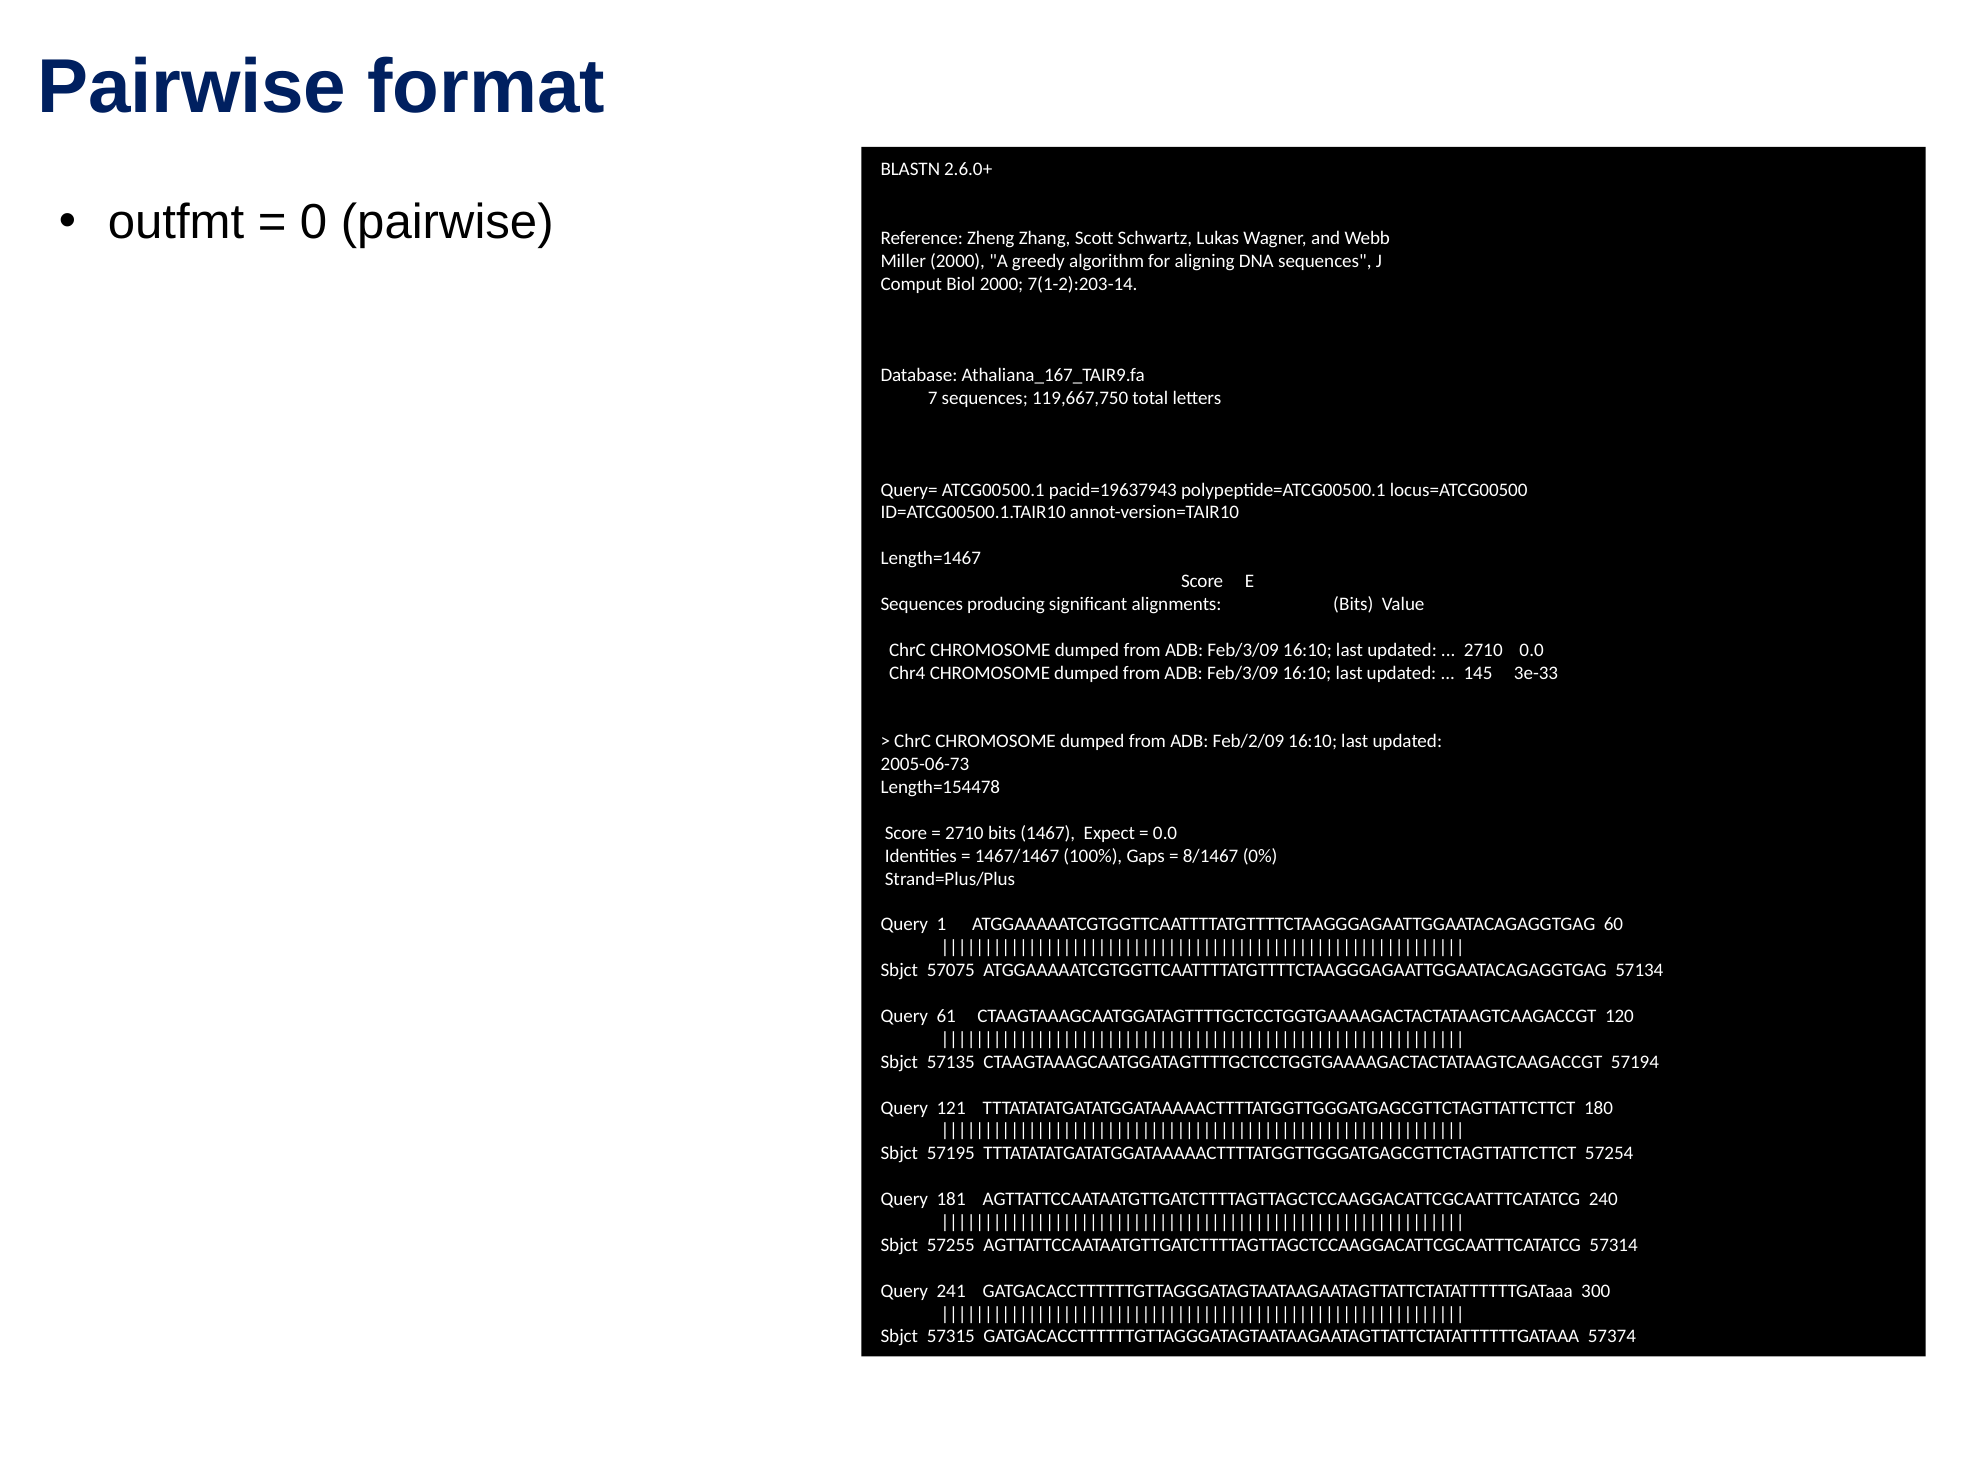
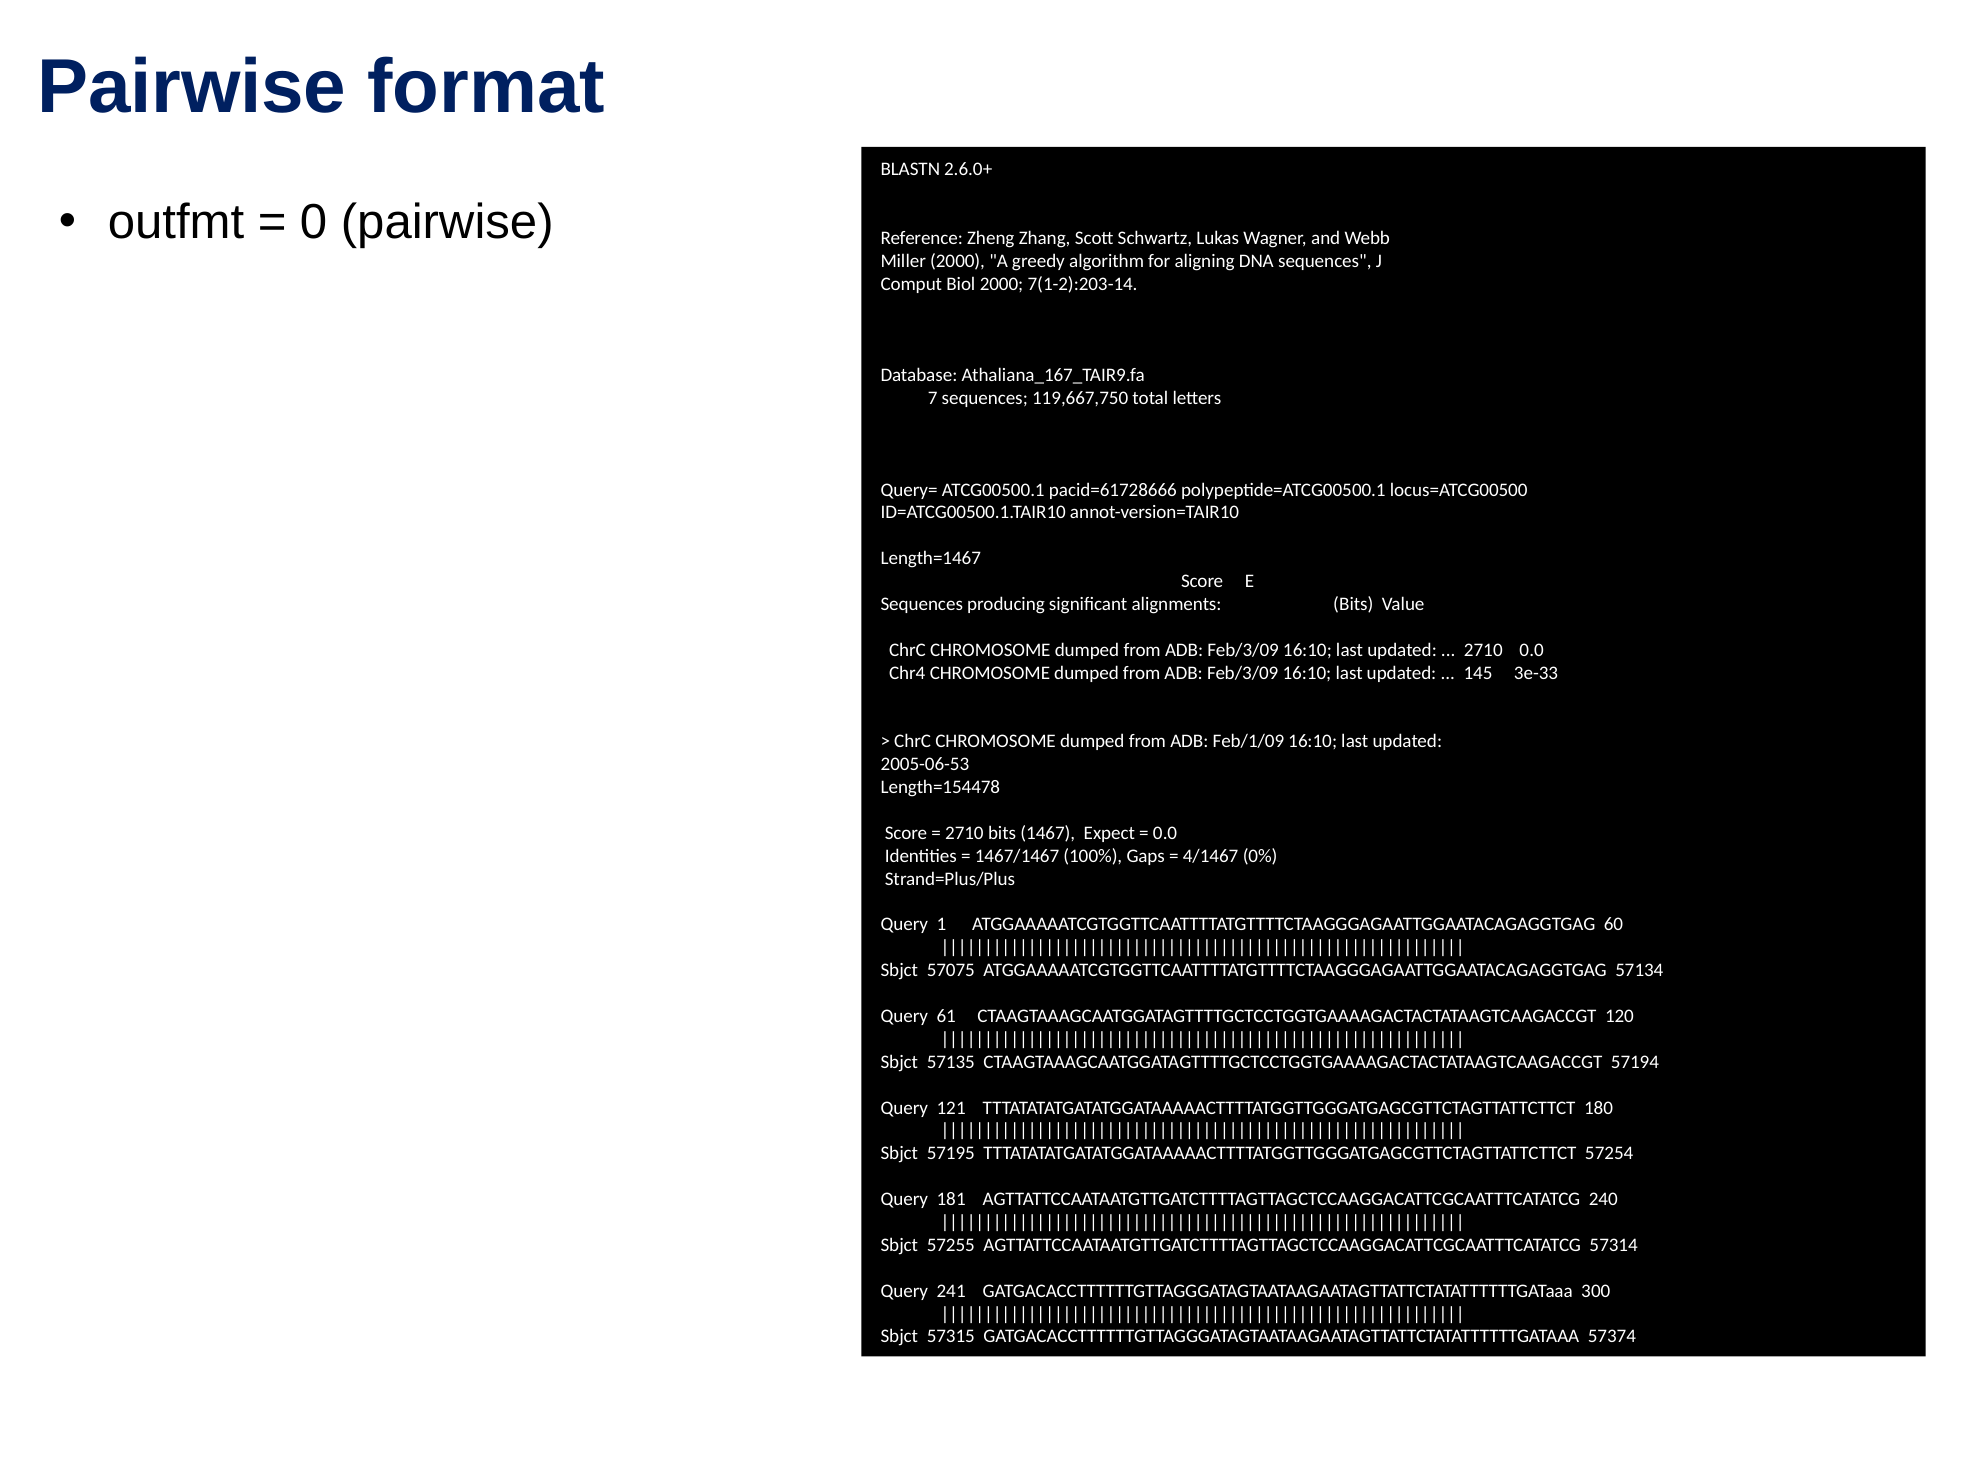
pacid=19637943: pacid=19637943 -> pacid=61728666
Feb/2/09: Feb/2/09 -> Feb/1/09
2005-06-73: 2005-06-73 -> 2005-06-53
8/1467: 8/1467 -> 4/1467
